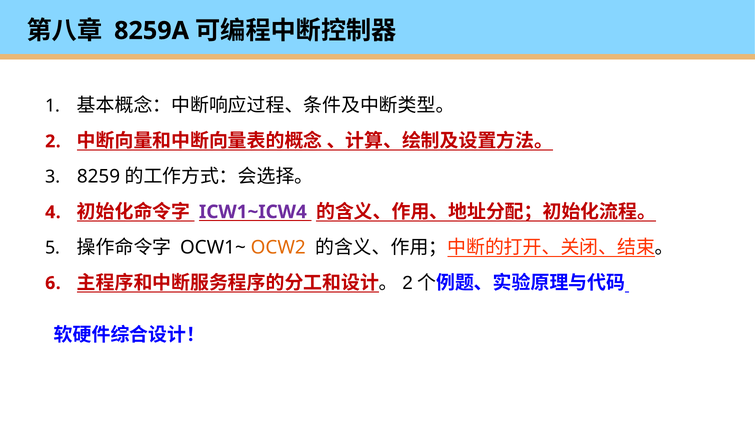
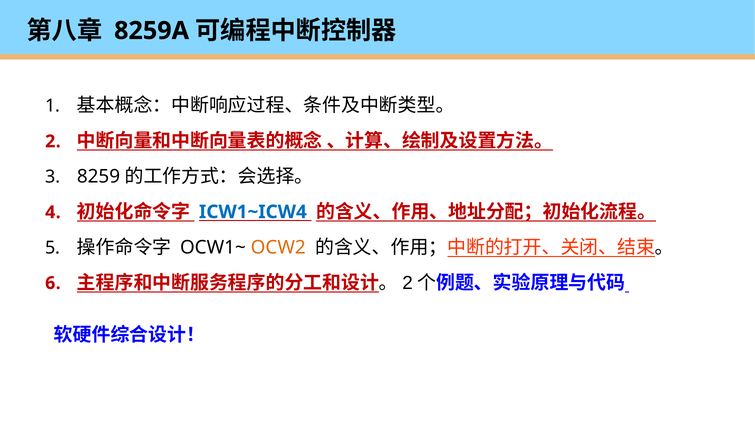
ICW1~ICW4 colour: purple -> blue
